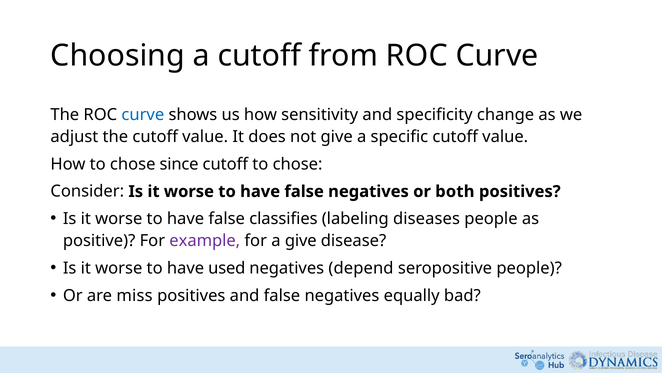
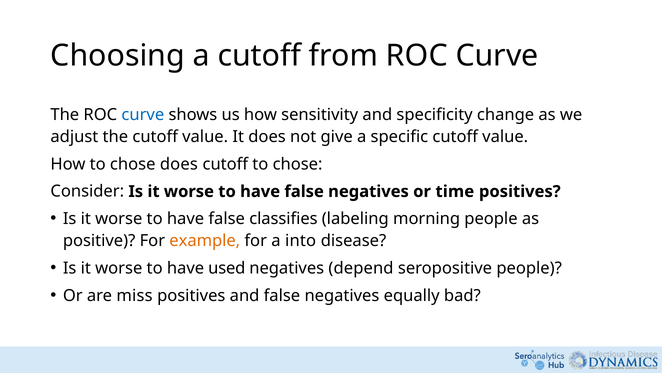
chose since: since -> does
both: both -> time
diseases: diseases -> morning
example colour: purple -> orange
a give: give -> into
